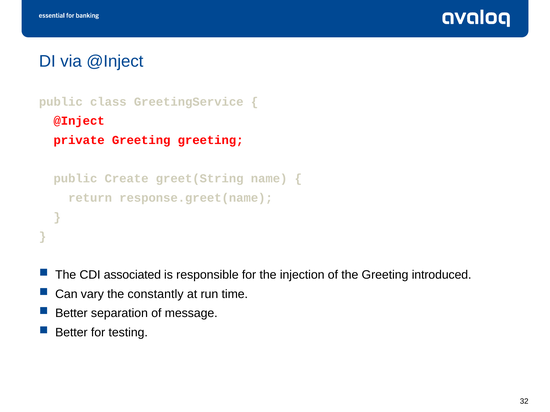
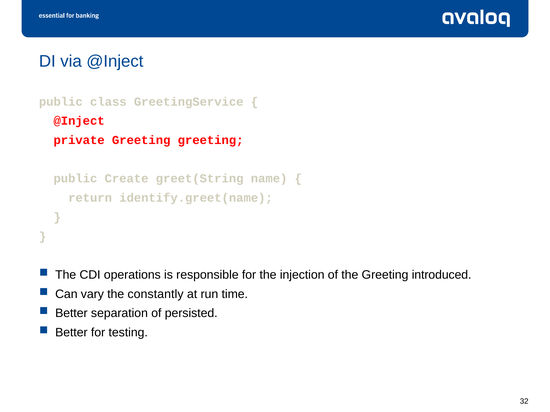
response.greet(name: response.greet(name -> identify.greet(name
associated: associated -> operations
message: message -> persisted
